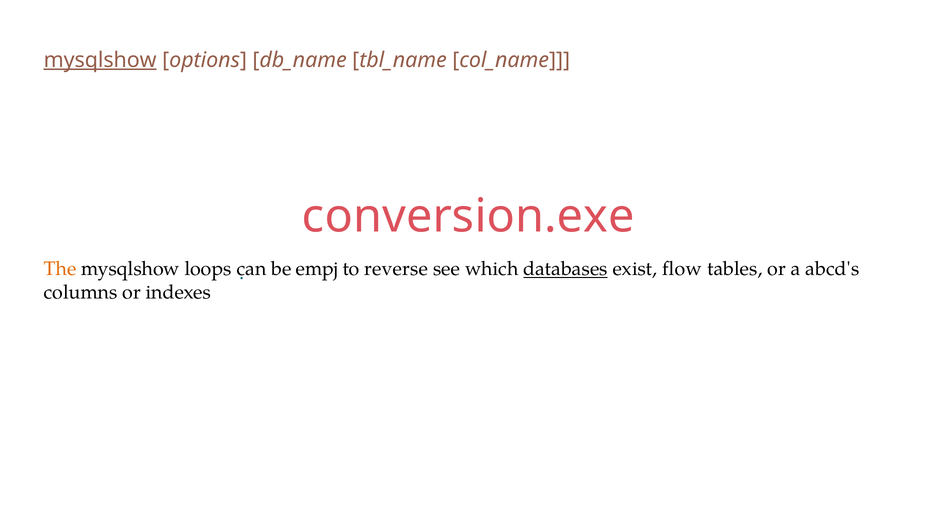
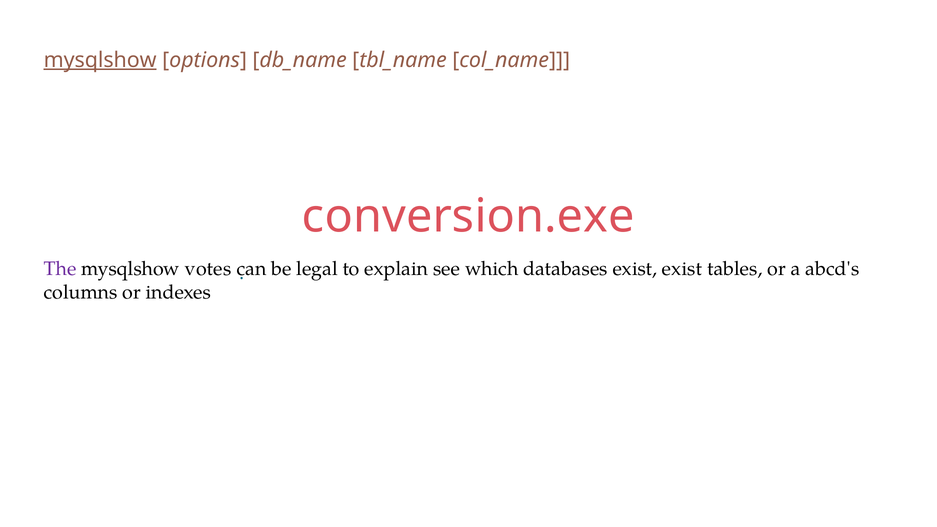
The colour: orange -> purple
loops: loops -> votes
empj: empj -> legal
reverse: reverse -> explain
databases underline: present -> none
exist flow: flow -> exist
